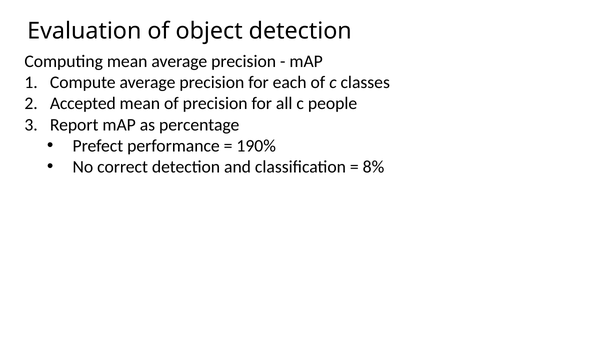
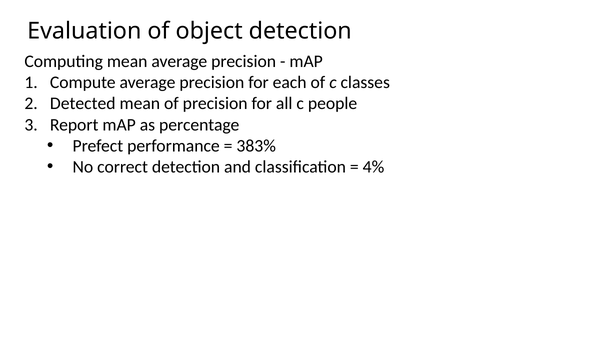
Accepted: Accepted -> Detected
190%: 190% -> 383%
8%: 8% -> 4%
